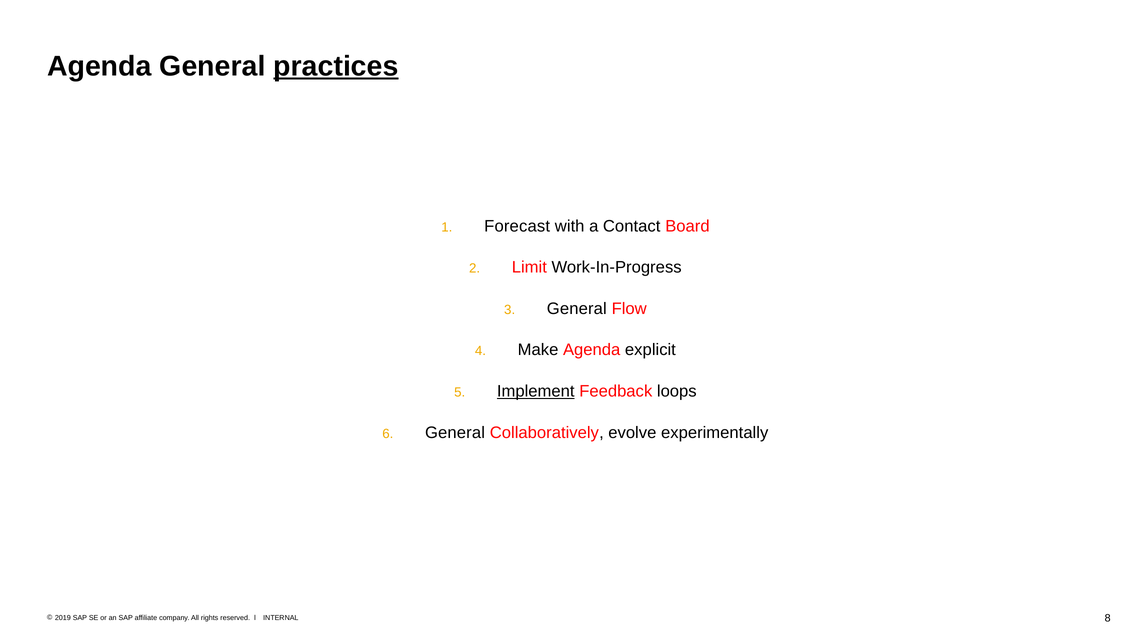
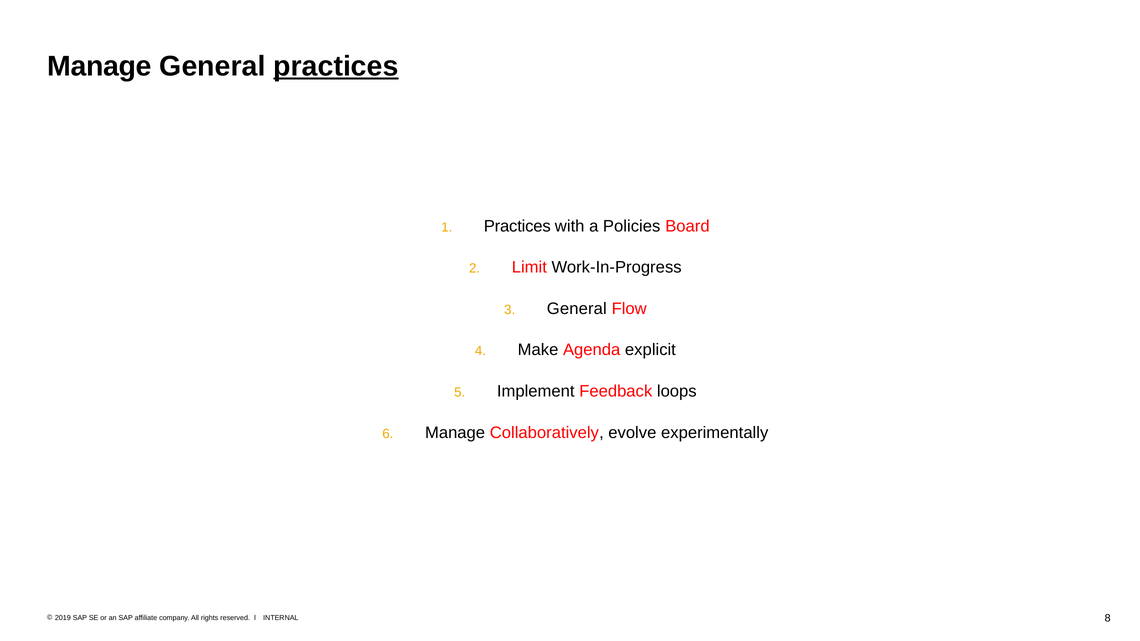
Agenda at (99, 66): Agenda -> Manage
Forecast at (517, 226): Forecast -> Practices
Contact: Contact -> Policies
Implement underline: present -> none
General at (455, 433): General -> Manage
